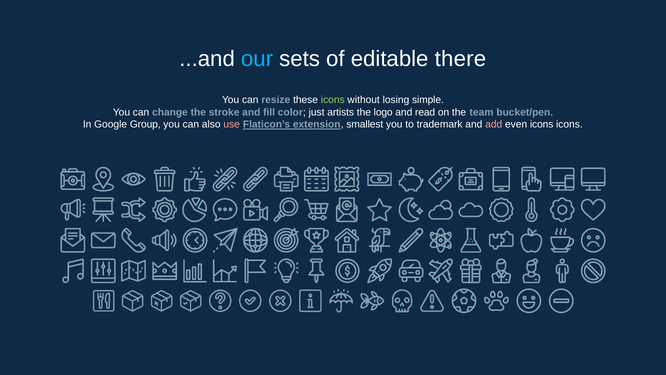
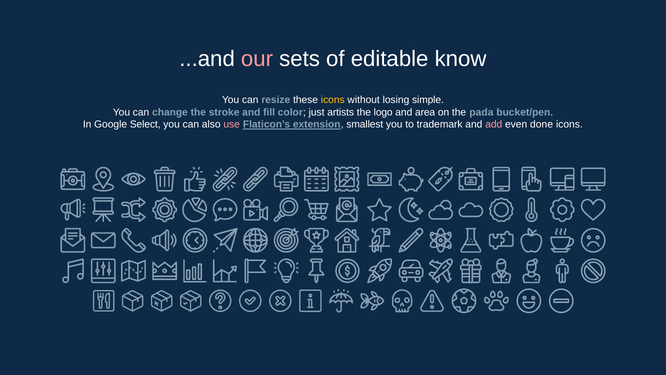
our colour: light blue -> pink
there: there -> know
icons at (333, 100) colour: light green -> yellow
read: read -> area
team: team -> pada
Group: Group -> Select
even icons: icons -> done
